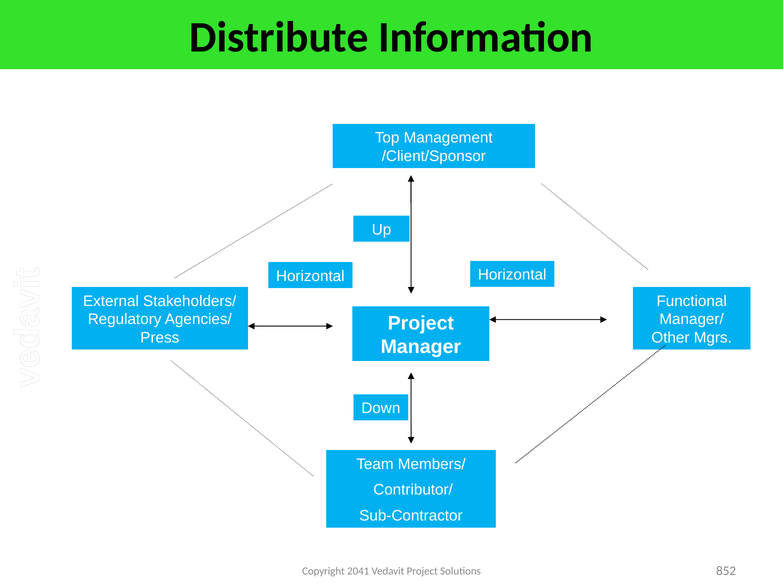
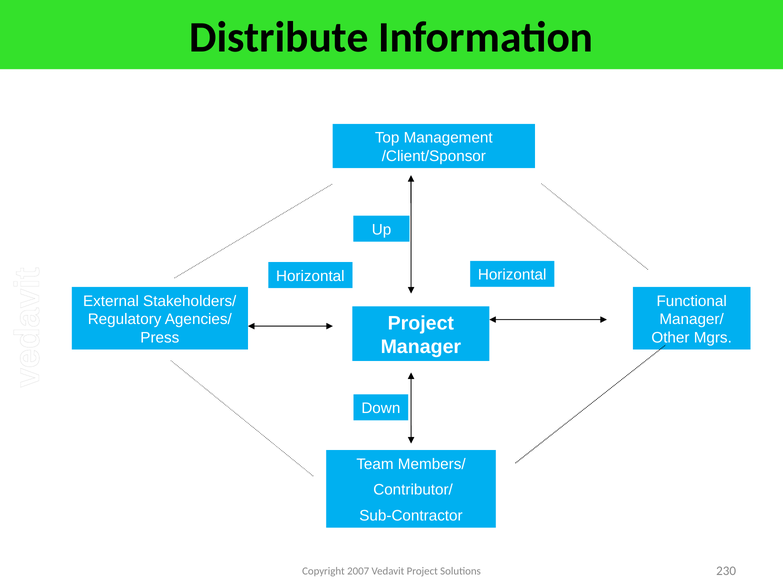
2041: 2041 -> 2007
852: 852 -> 230
